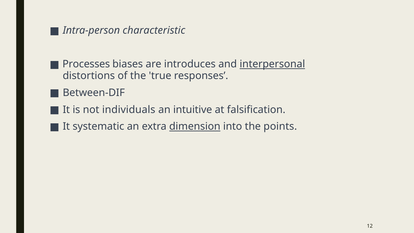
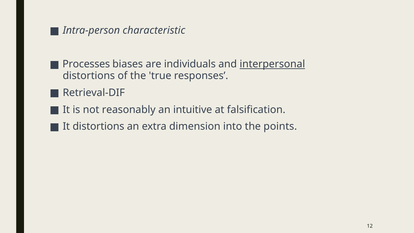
introduces: introduces -> individuals
Between-DIF: Between-DIF -> Retrieval-DIF
individuals: individuals -> reasonably
It systematic: systematic -> distortions
dimension underline: present -> none
